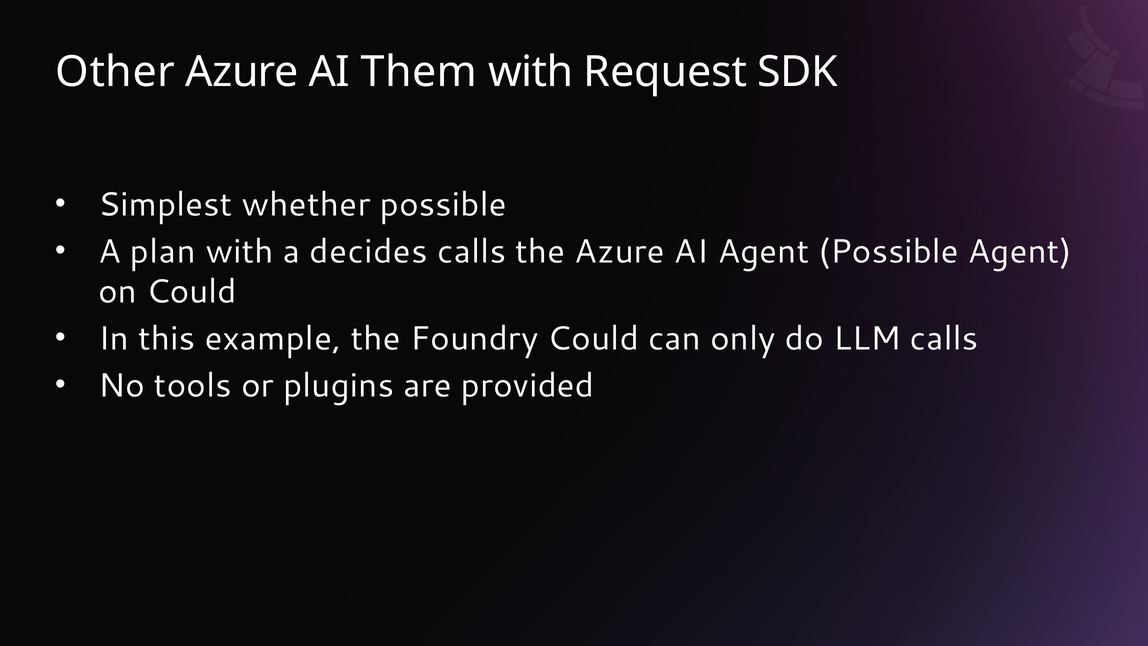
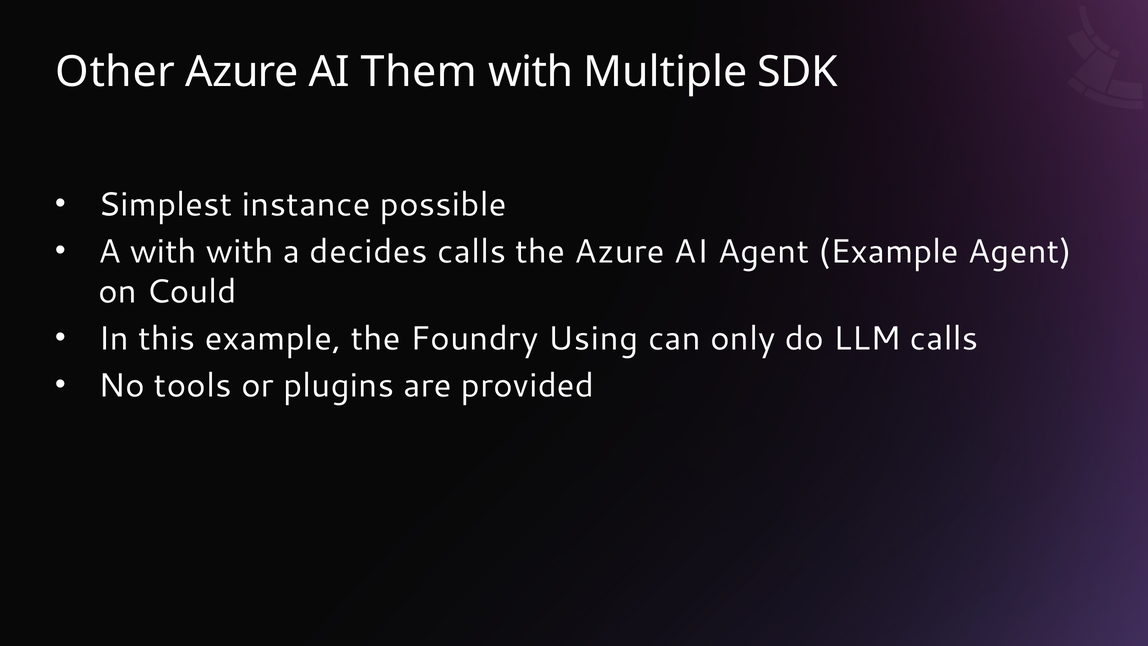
Request: Request -> Multiple
whether: whether -> instance
A plan: plan -> with
Agent Possible: Possible -> Example
Foundry Could: Could -> Using
